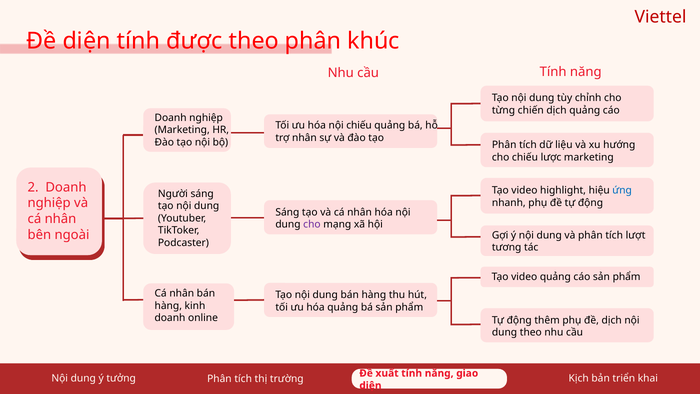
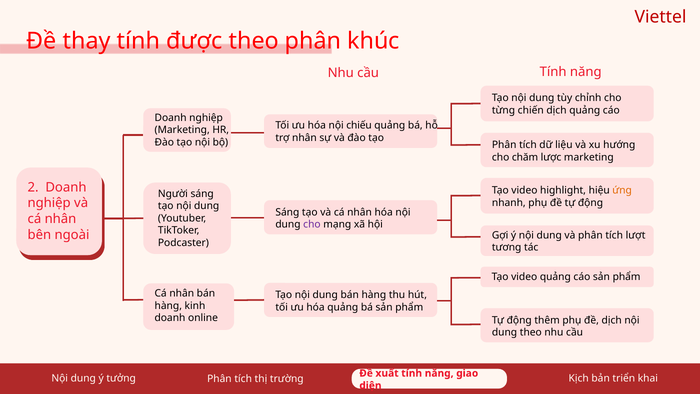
Đề diện: diện -> thay
cho chiếu: chiếu -> chăm
ứng colour: blue -> orange
